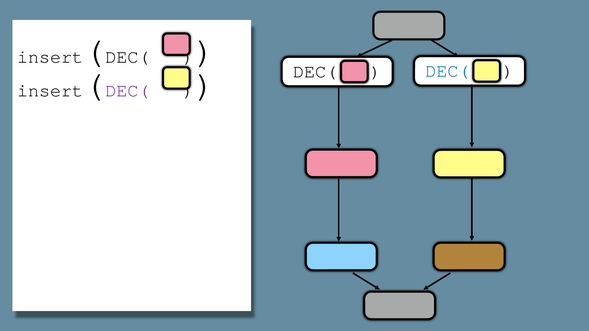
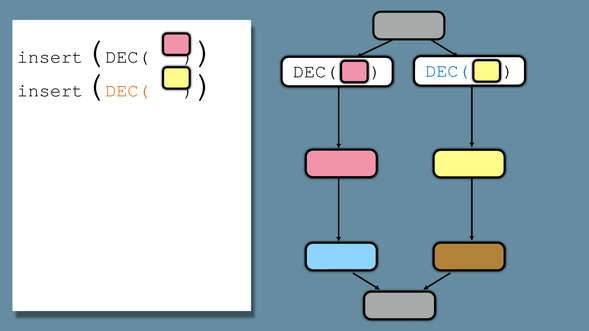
DEC( at (127, 91) colour: purple -> orange
